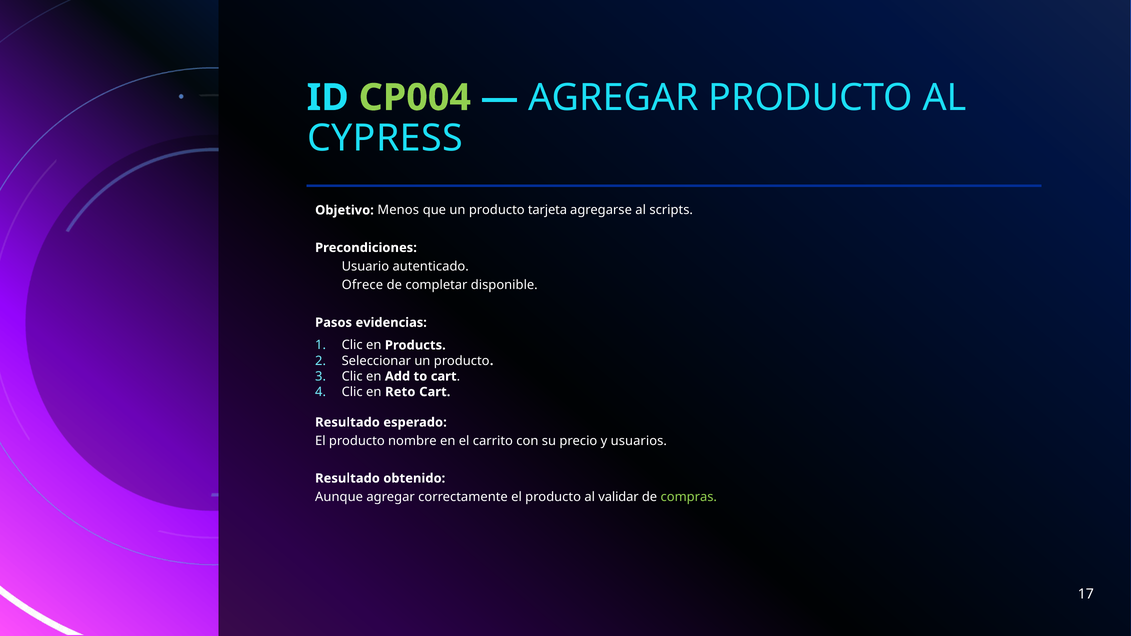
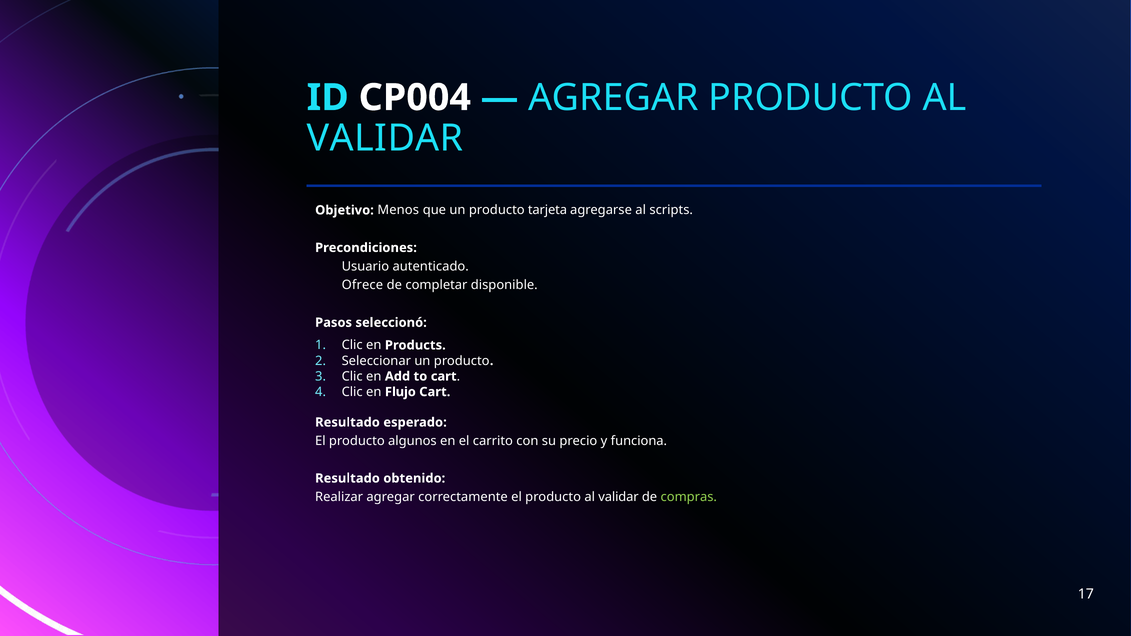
CP004 colour: light green -> white
CYPRESS at (385, 138): CYPRESS -> VALIDAR
evidencias: evidencias -> seleccionó
Reto: Reto -> Flujo
nombre: nombre -> algunos
usuarios: usuarios -> funciona
Aunque: Aunque -> Realizar
